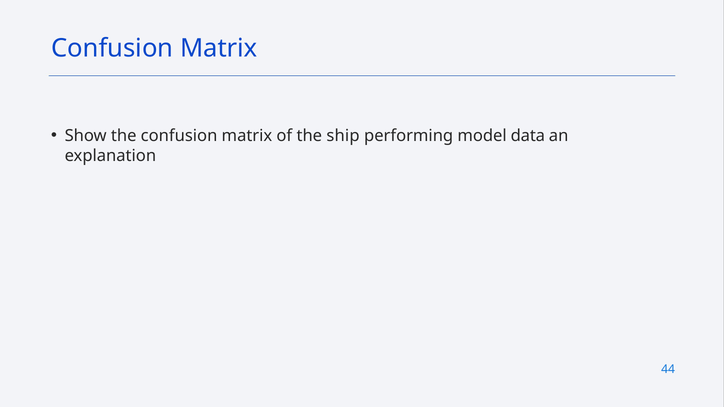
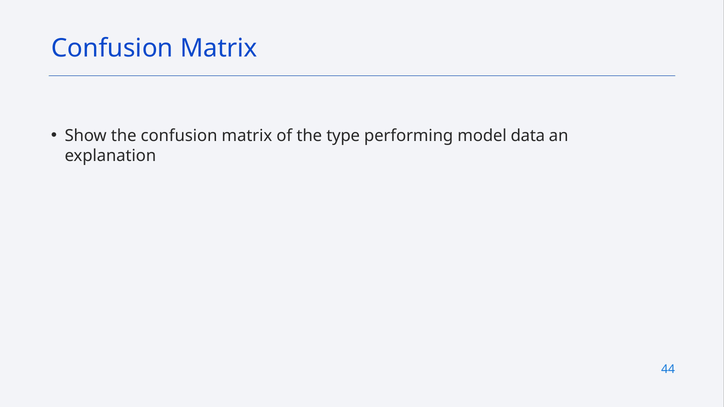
ship: ship -> type
